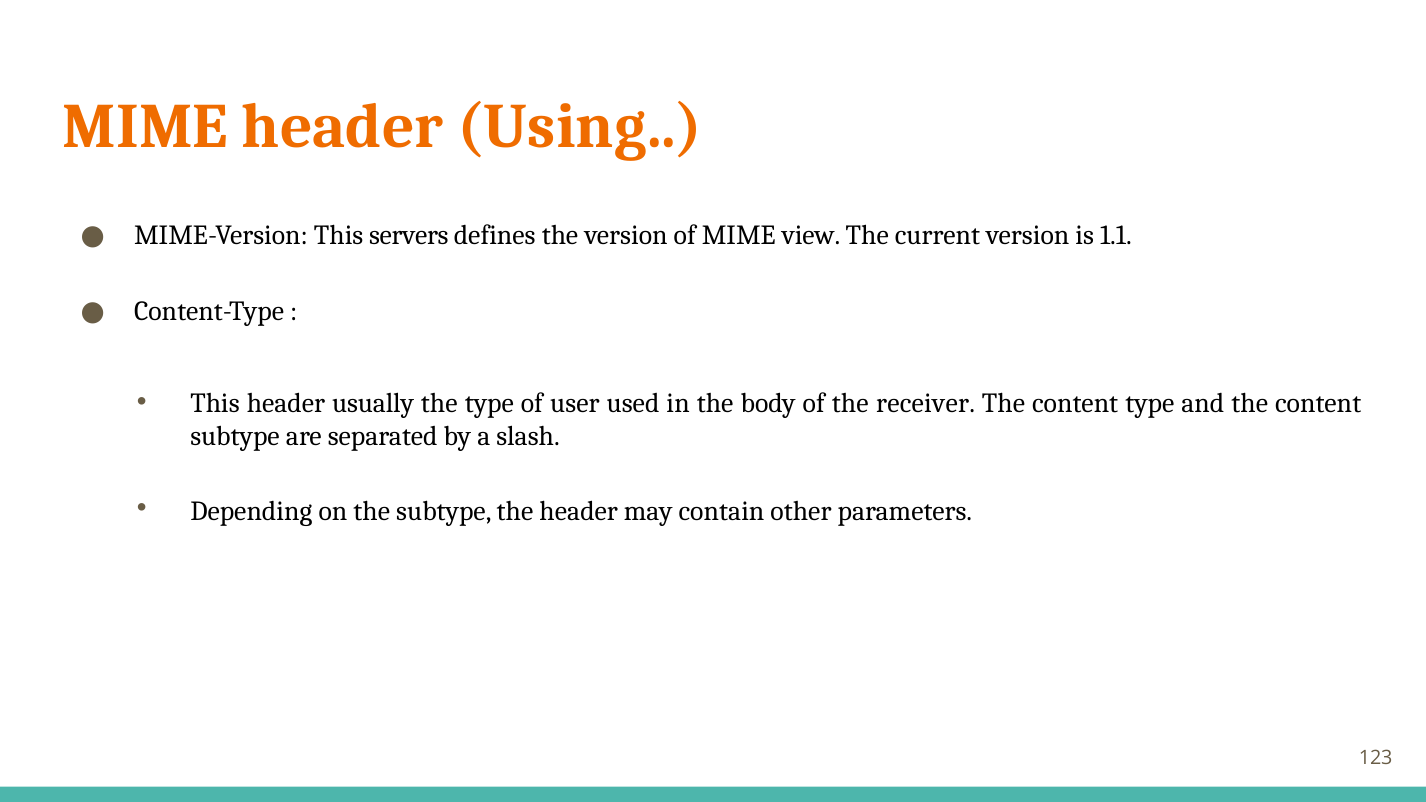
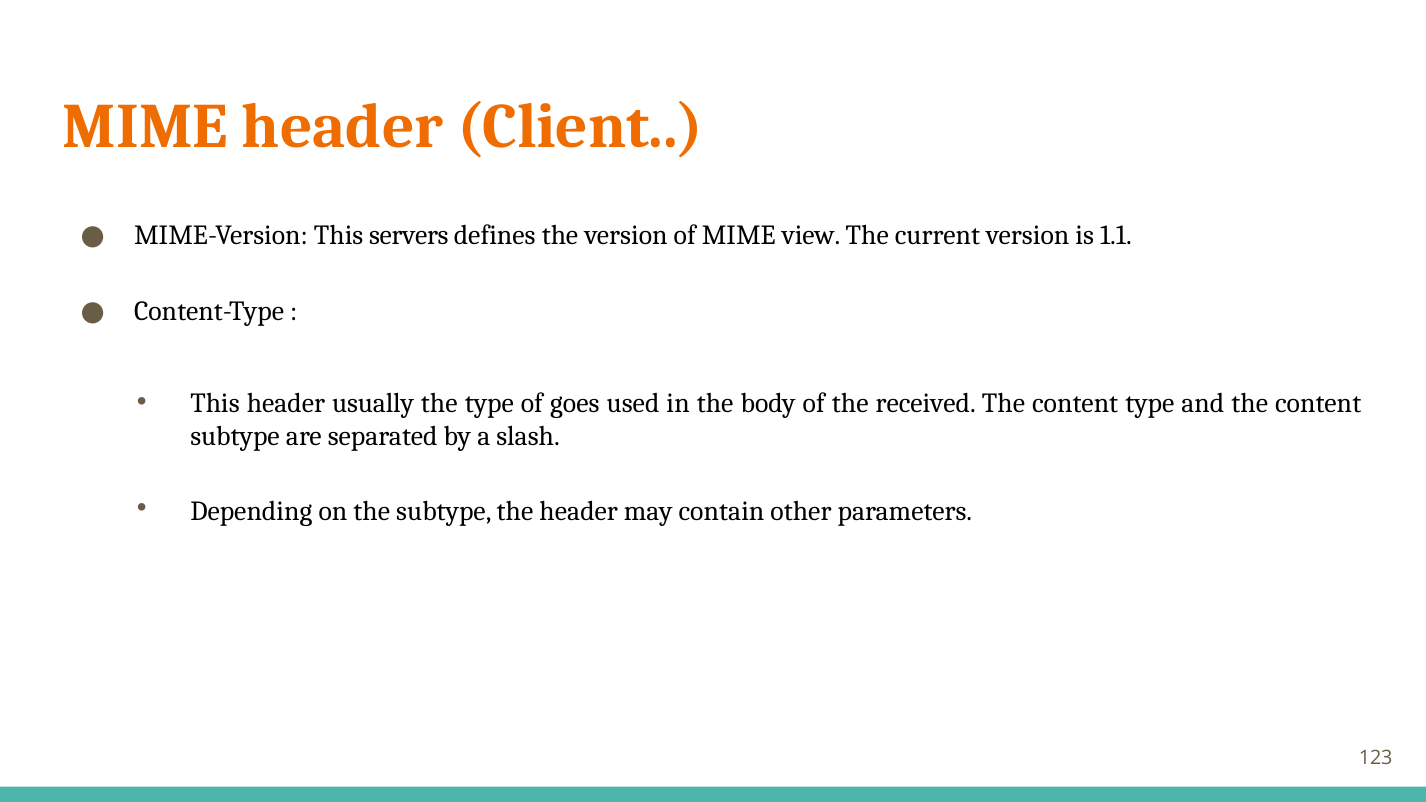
Using: Using -> Client
user: user -> goes
receiver: receiver -> received
